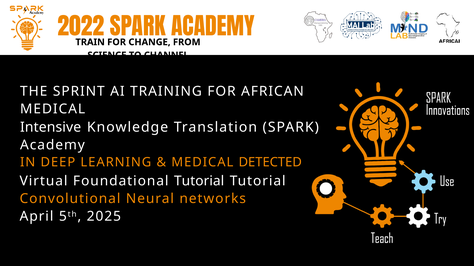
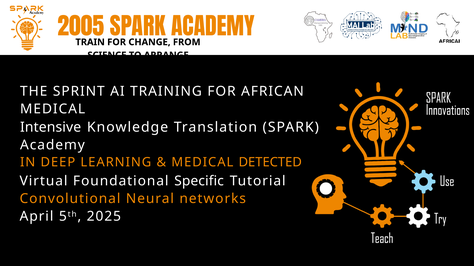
2022: 2022 -> 2005
CHANNEL: CHANNEL -> ARRANGE
Foundational Tutorial: Tutorial -> Specific
